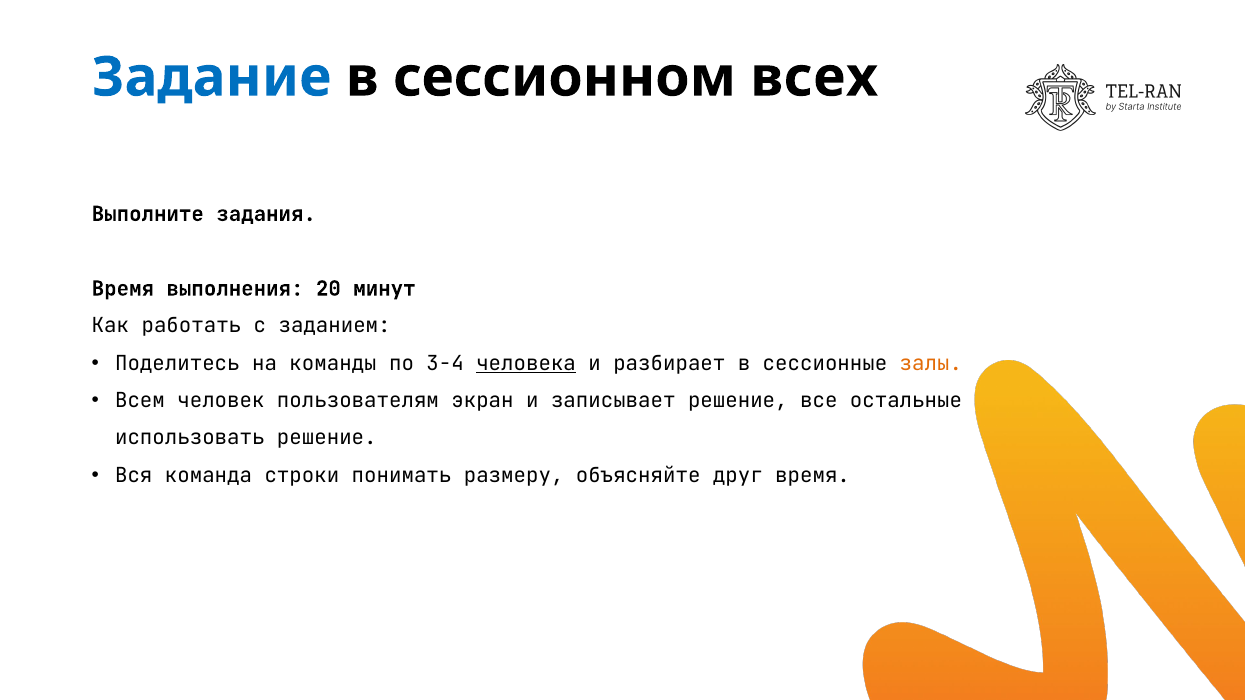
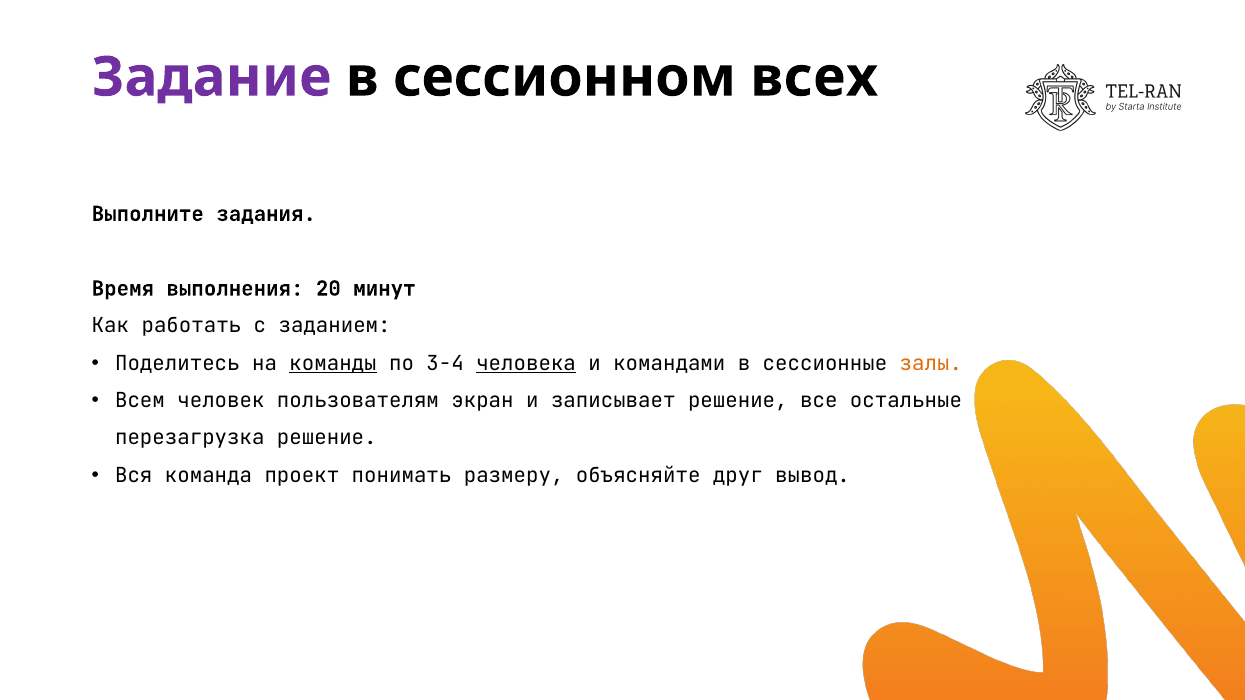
Задание colour: blue -> purple
команды underline: none -> present
разбирает: разбирает -> командами
использовать: использовать -> перезагрузка
строки: строки -> проект
друг время: время -> вывод
